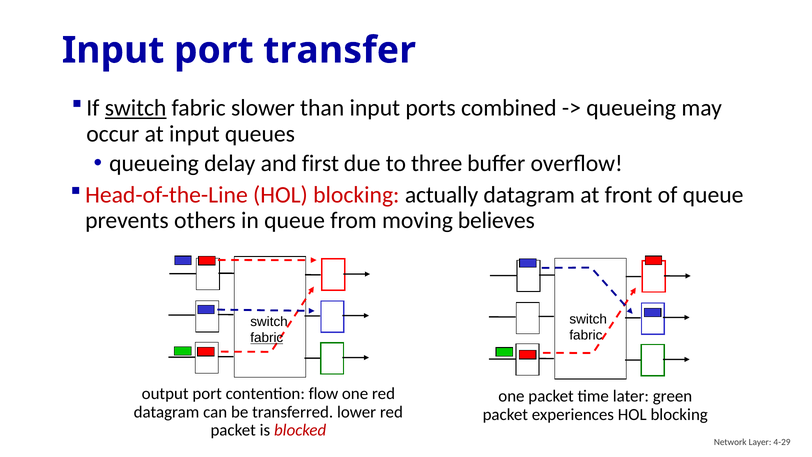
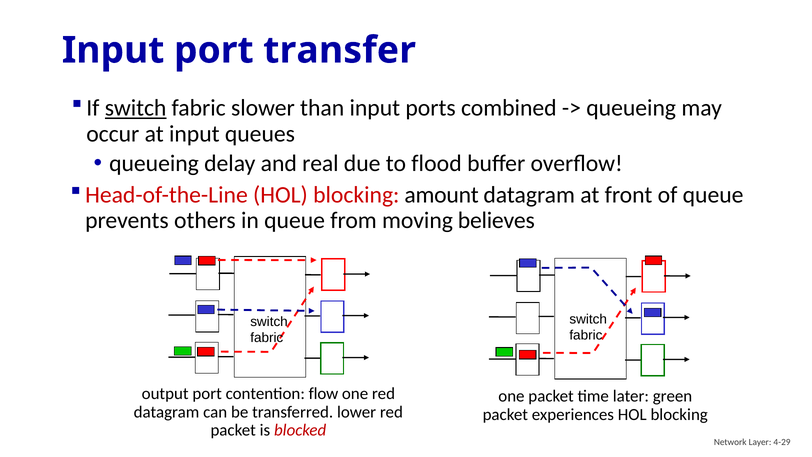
first: first -> real
three: three -> flood
actually: actually -> amount
fabric at (267, 338) underline: present -> none
